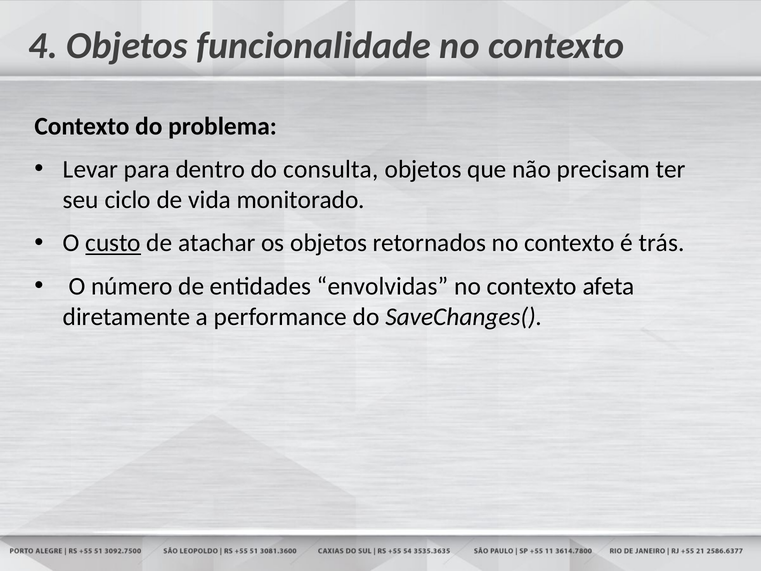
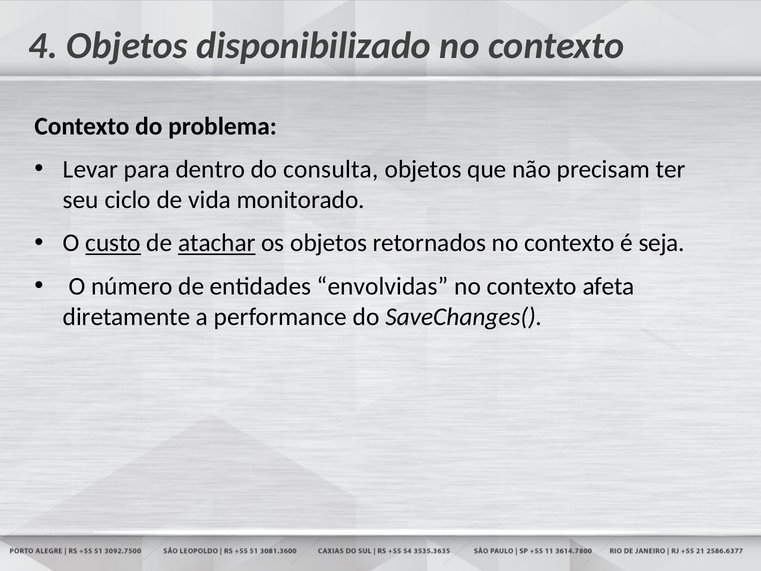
funcionalidade: funcionalidade -> disponibilizado
atachar underline: none -> present
trás: trás -> seja
